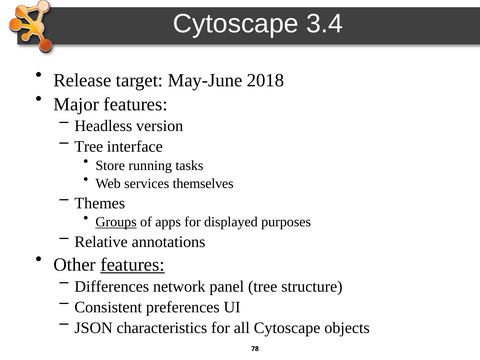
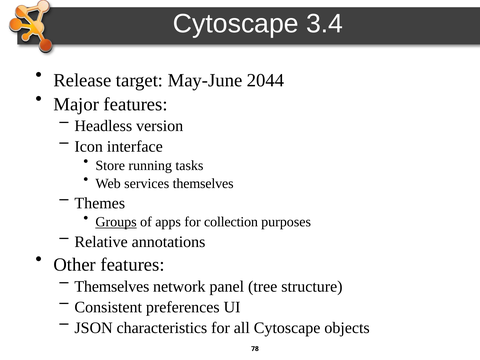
2018: 2018 -> 2044
Tree at (89, 147): Tree -> Icon
displayed: displayed -> collection
features at (133, 265) underline: present -> none
Differences at (112, 286): Differences -> Themselves
